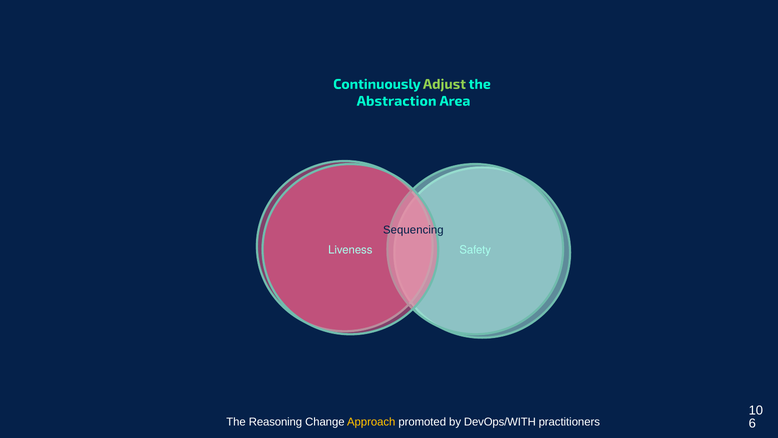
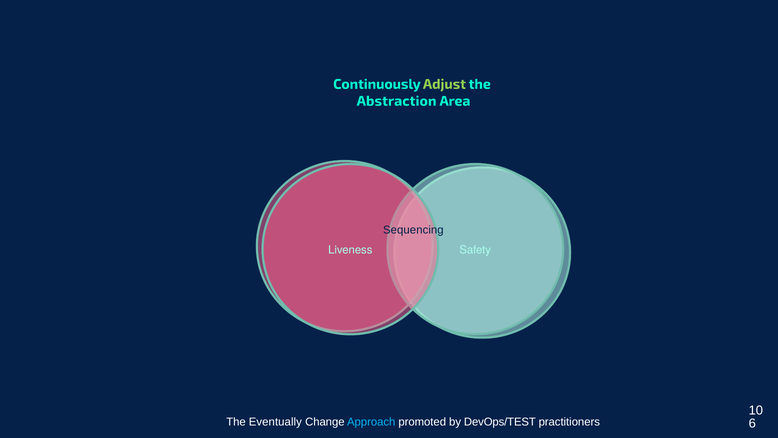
Reasoning: Reasoning -> Eventually
Approach colour: yellow -> light blue
DevOps/WITH: DevOps/WITH -> DevOps/TEST
